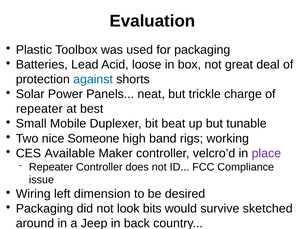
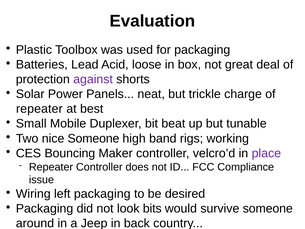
against colour: blue -> purple
Available: Available -> Bouncing
left dimension: dimension -> packaging
survive sketched: sketched -> someone
